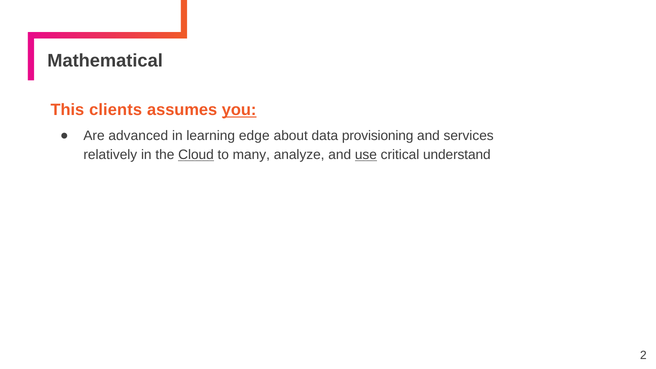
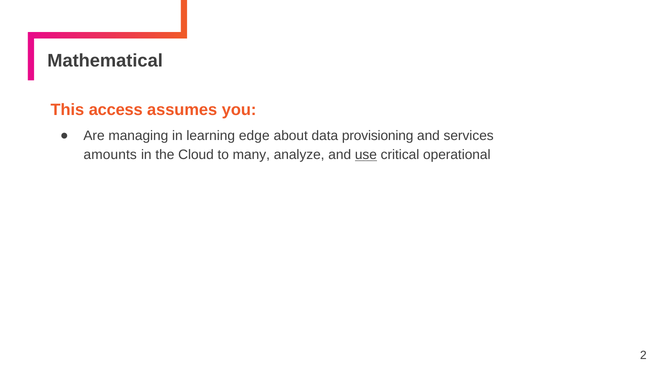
clients: clients -> access
you underline: present -> none
advanced: advanced -> managing
relatively: relatively -> amounts
Cloud underline: present -> none
understand: understand -> operational
